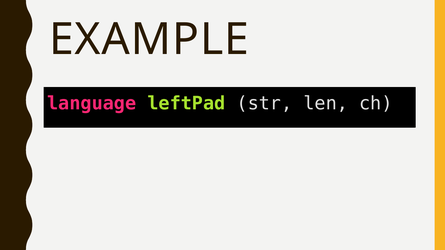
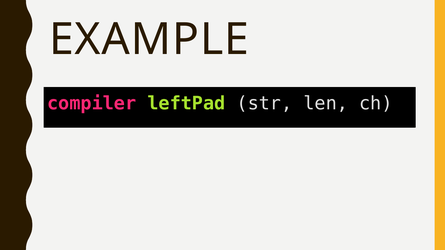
language: language -> compiler
